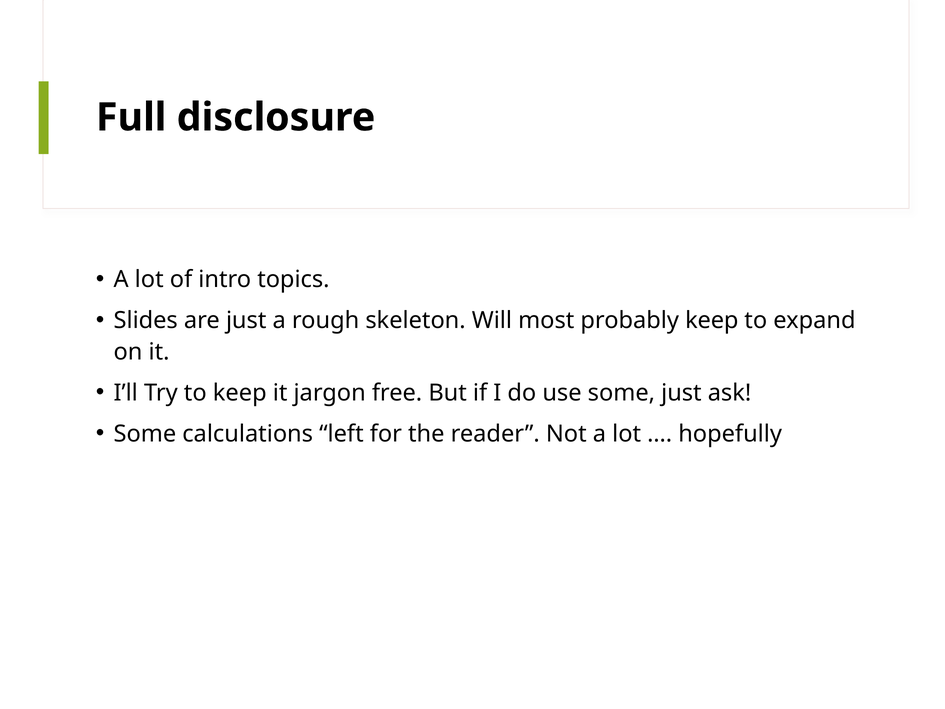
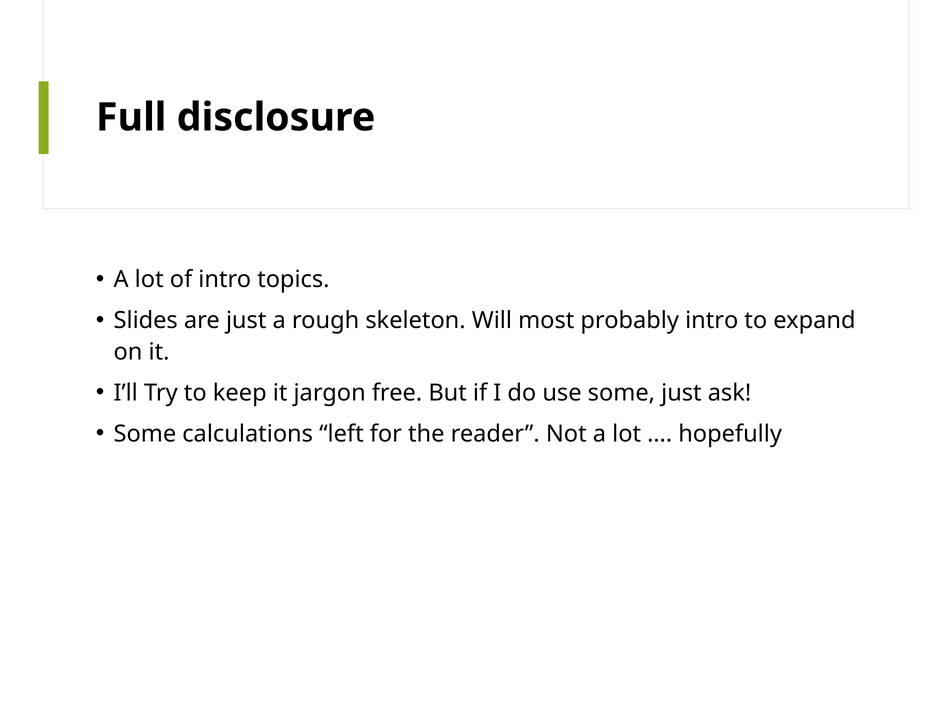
probably keep: keep -> intro
